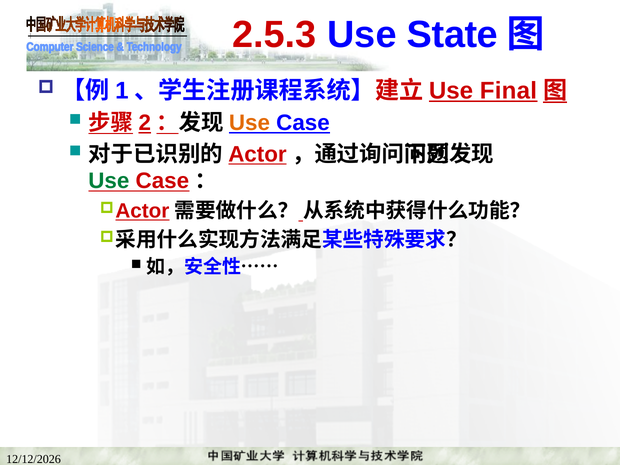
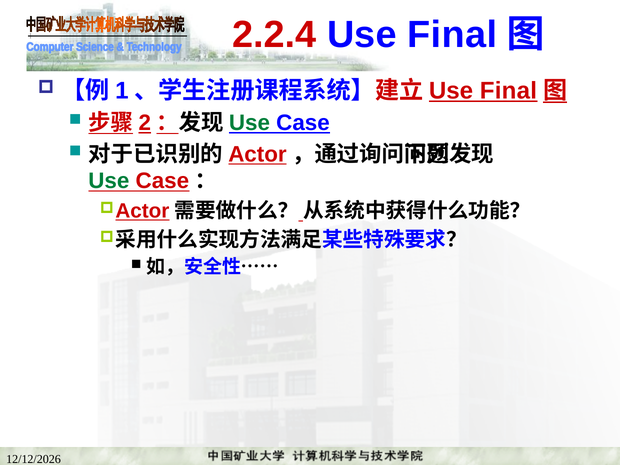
2.5.3: 2.5.3 -> 2.2.4
State at (453, 35): State -> Final
Use at (249, 123) colour: orange -> green
